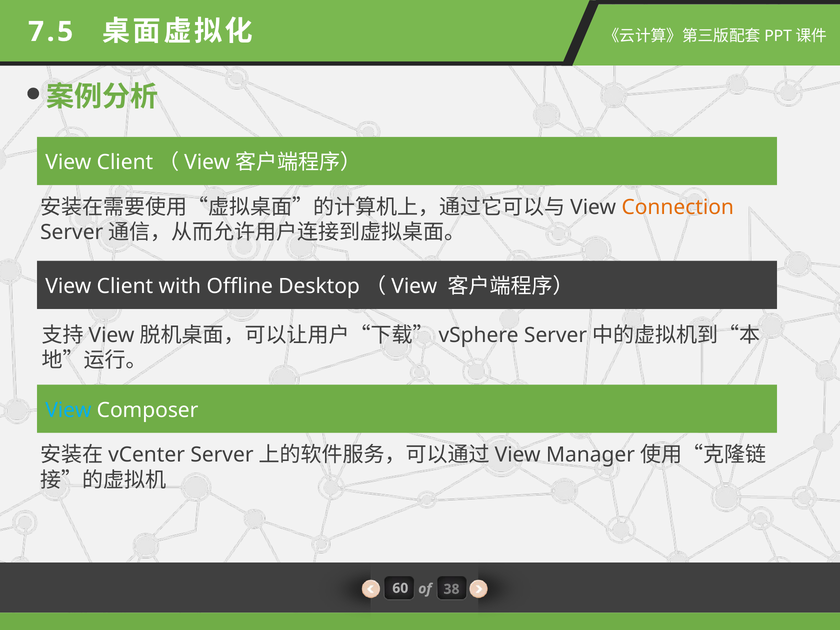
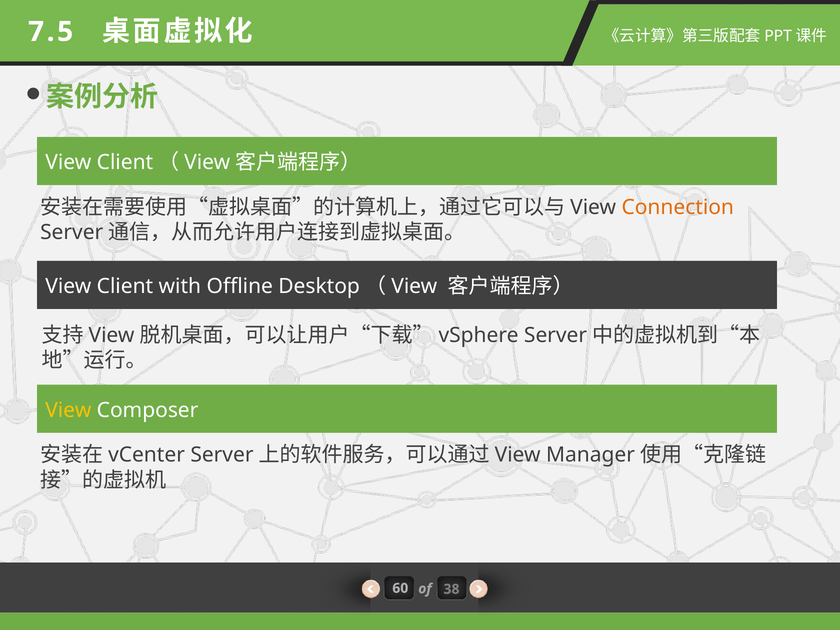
View at (68, 410) colour: light blue -> yellow
